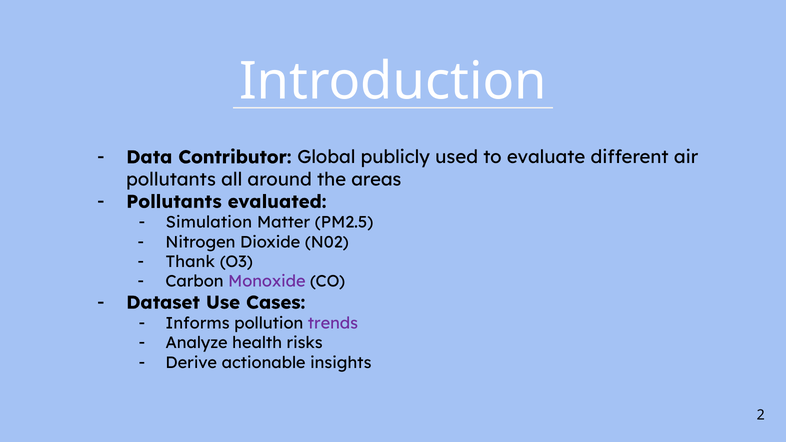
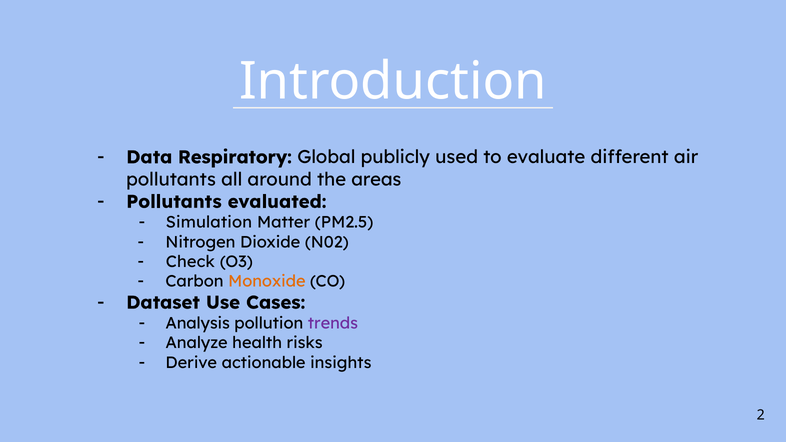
Contributor: Contributor -> Respiratory
Thank: Thank -> Check
Monoxide colour: purple -> orange
Informs: Informs -> Analysis
